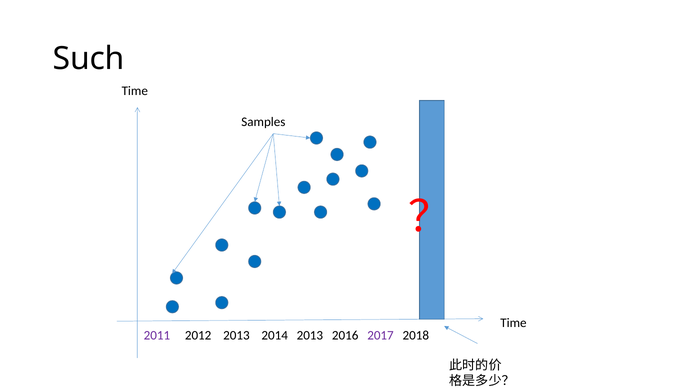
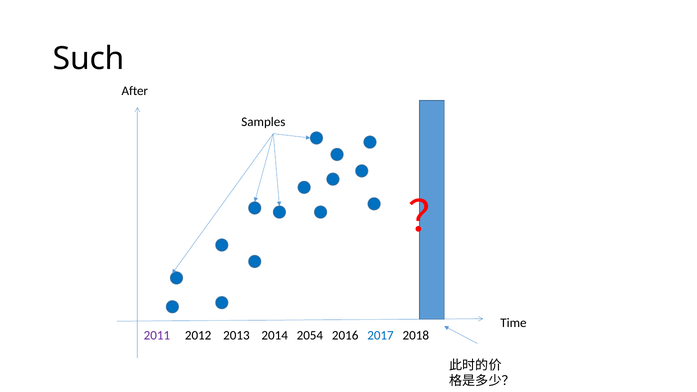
Time at (135, 91): Time -> After
2014 2013: 2013 -> 2054
2017 colour: purple -> blue
